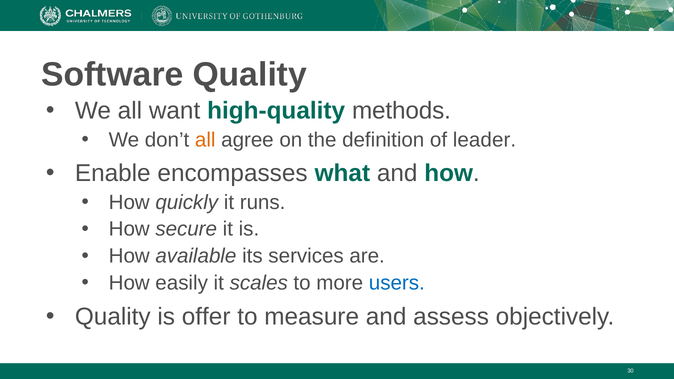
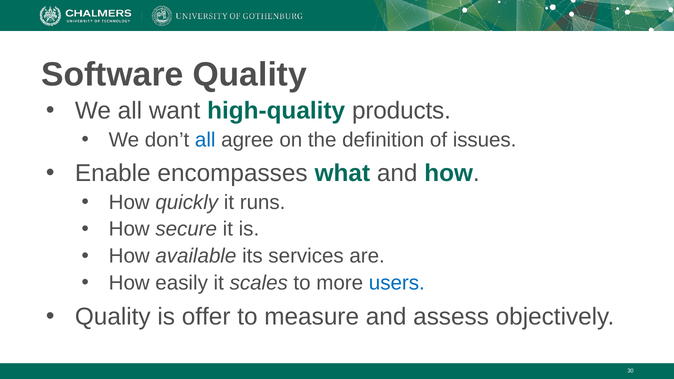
methods: methods -> products
all at (205, 140) colour: orange -> blue
leader: leader -> issues
